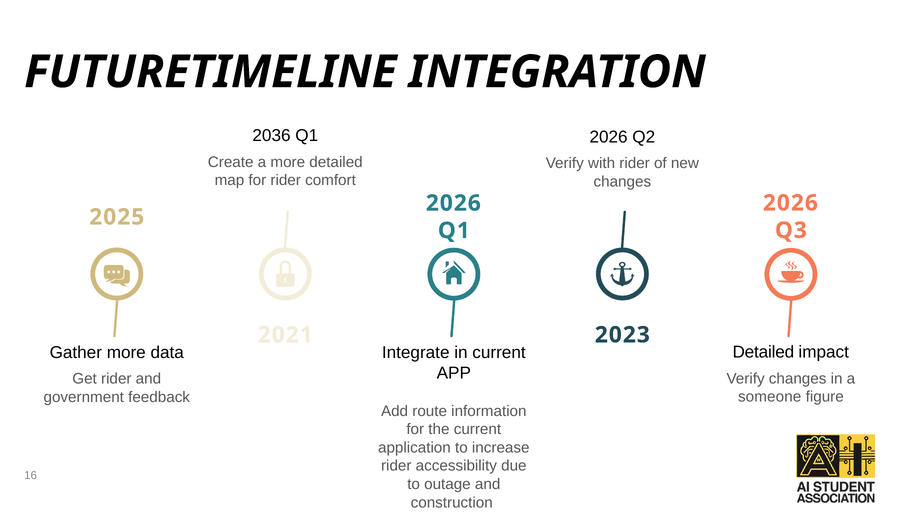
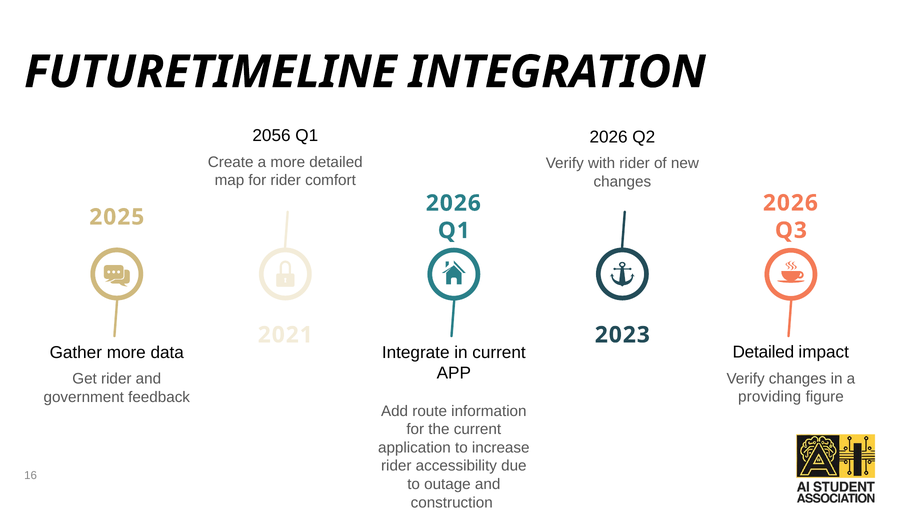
2036: 2036 -> 2056
someone: someone -> providing
